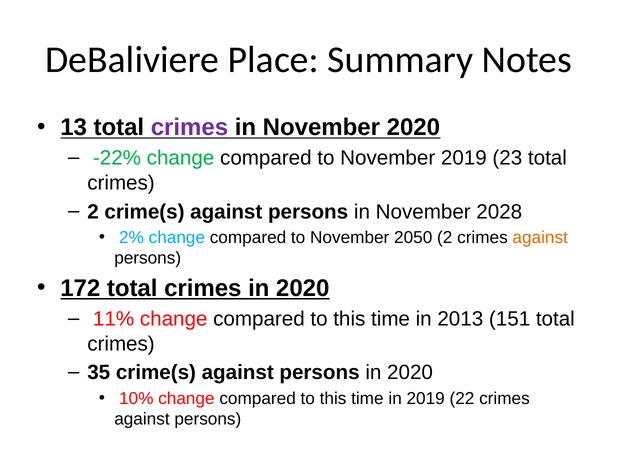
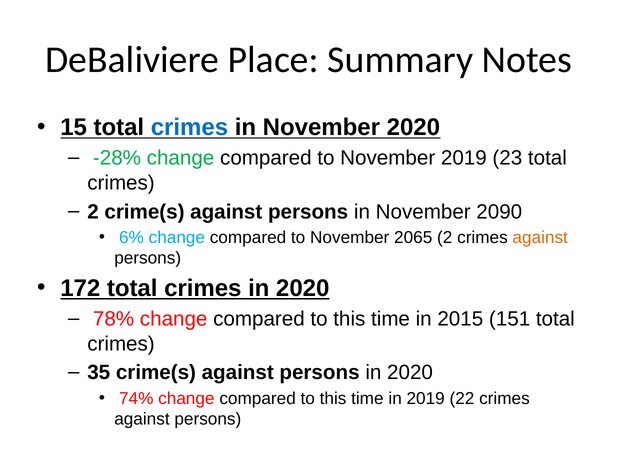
13: 13 -> 15
crimes at (189, 127) colour: purple -> blue
-22%: -22% -> -28%
2028: 2028 -> 2090
2%: 2% -> 6%
2050: 2050 -> 2065
11%: 11% -> 78%
2013: 2013 -> 2015
10%: 10% -> 74%
